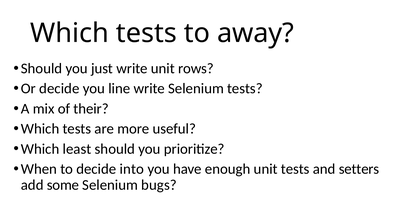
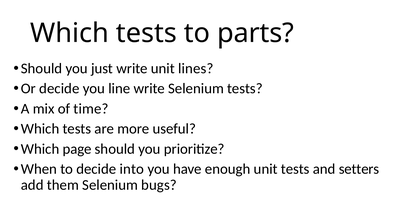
away: away -> parts
rows: rows -> lines
their: their -> time
least: least -> page
some: some -> them
